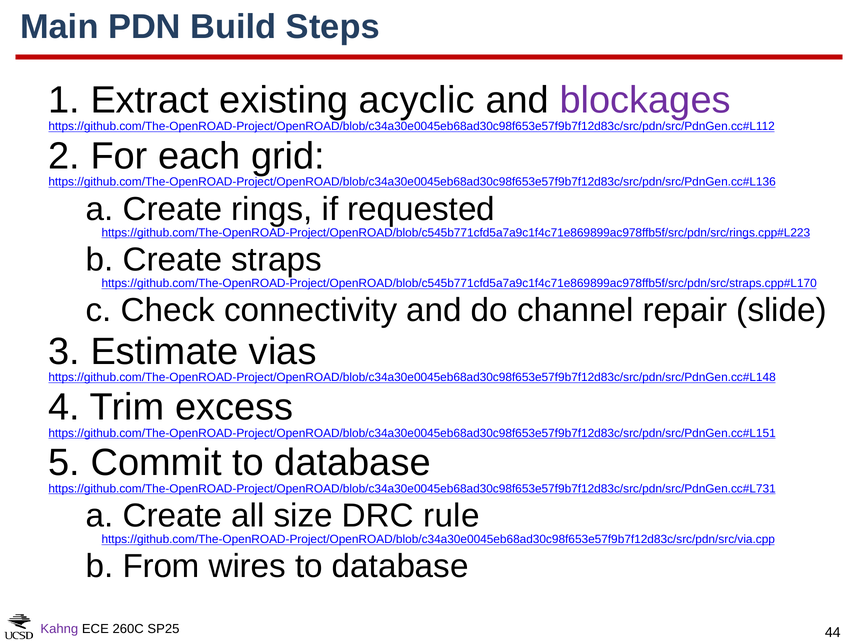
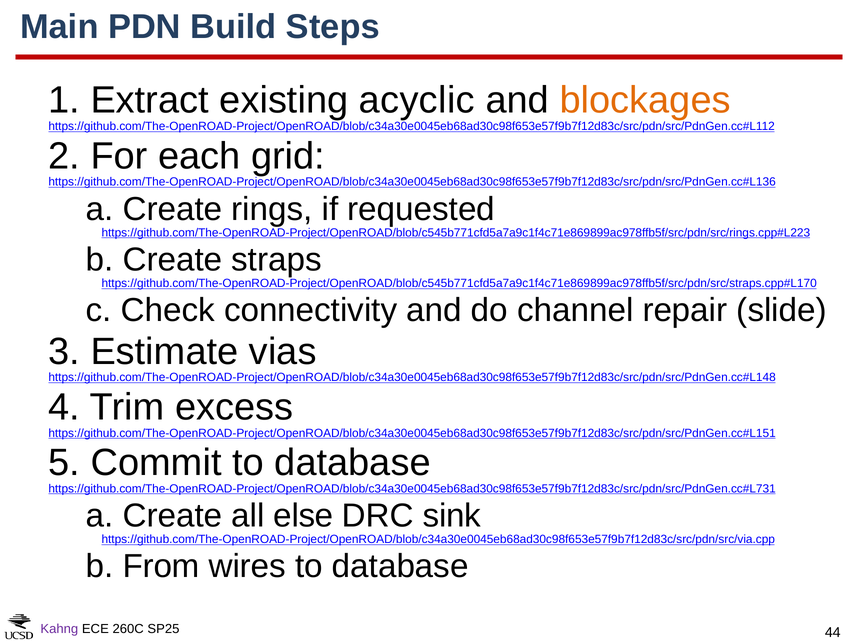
blockages colour: purple -> orange
size: size -> else
rule: rule -> sink
